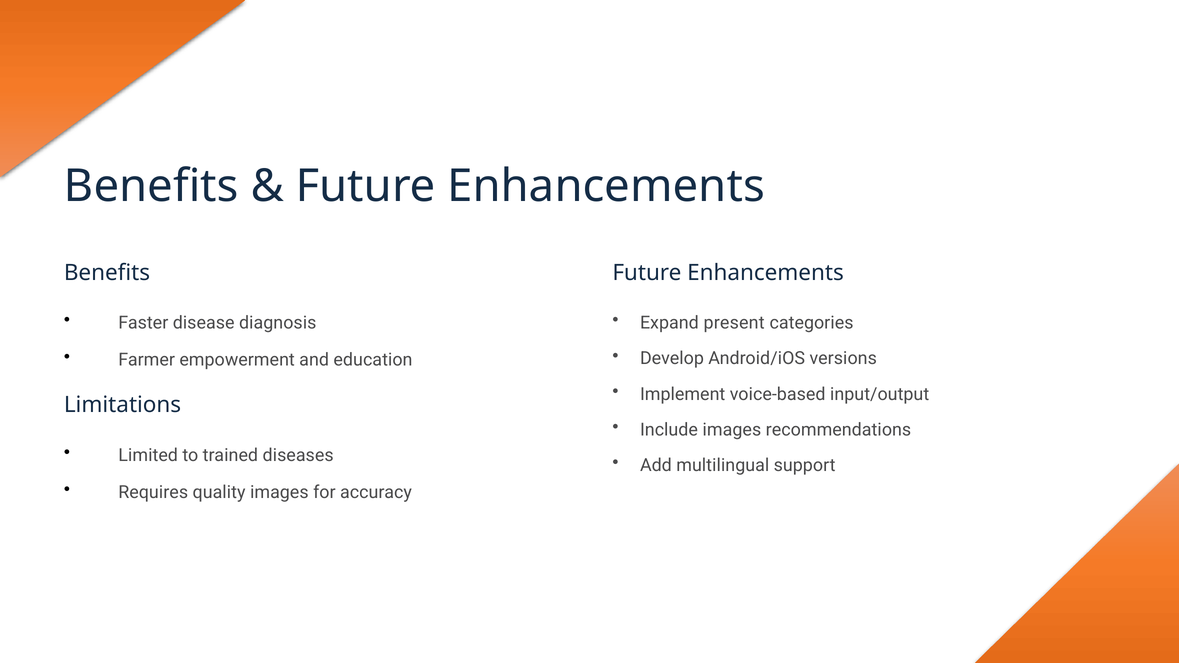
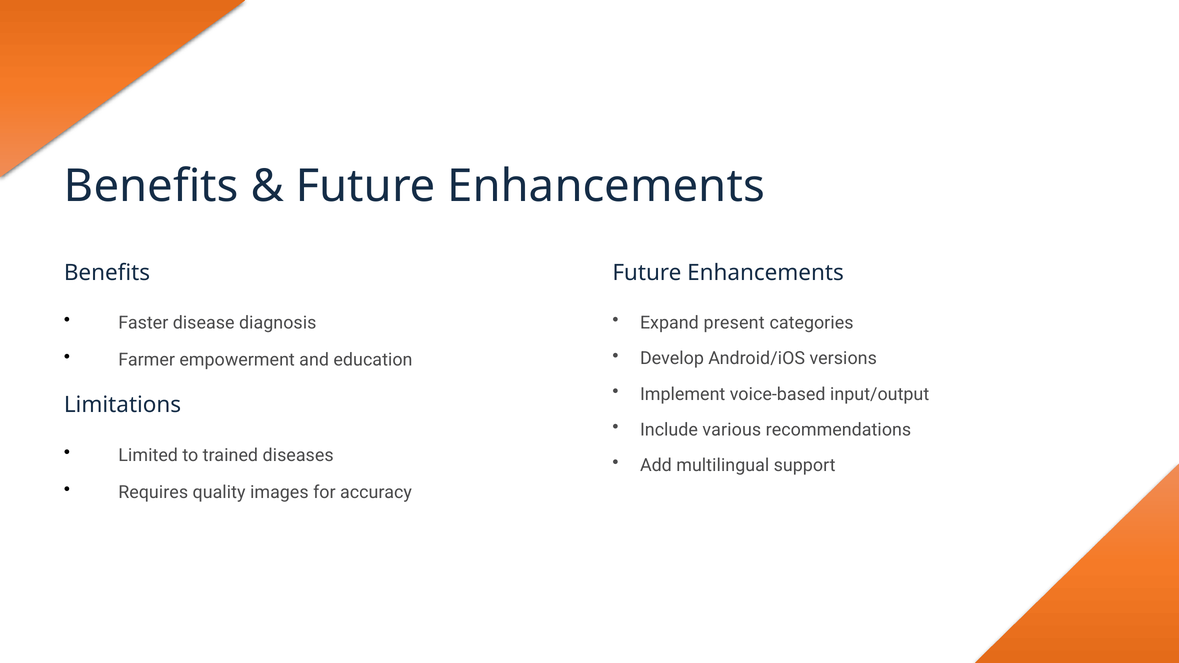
Include images: images -> various
